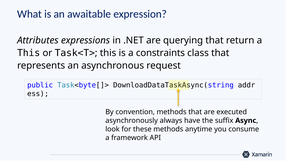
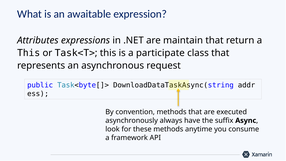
querying: querying -> maintain
constraints: constraints -> participate
